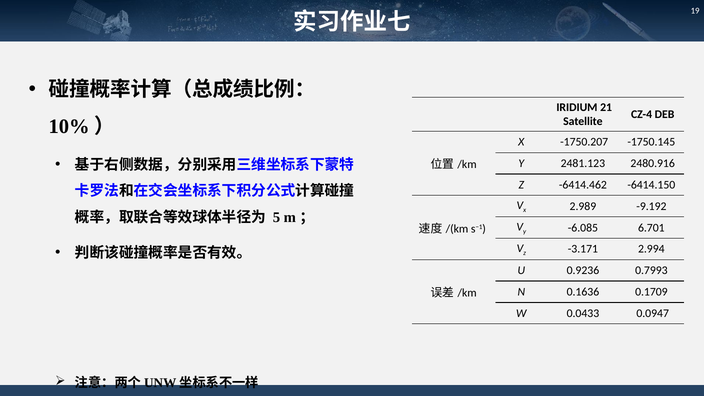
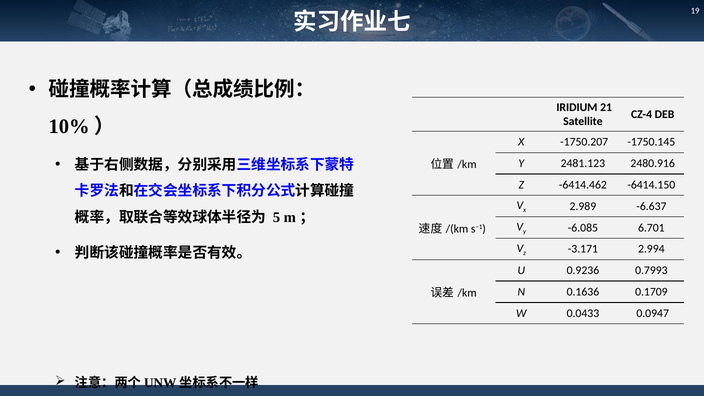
-9.192: -9.192 -> -6.637
